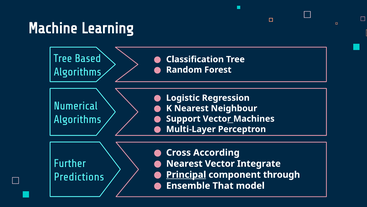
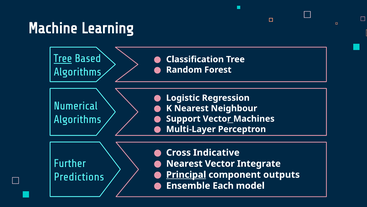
Tree at (63, 58) underline: none -> present
According: According -> Indicative
through: through -> outputs
That: That -> Each
